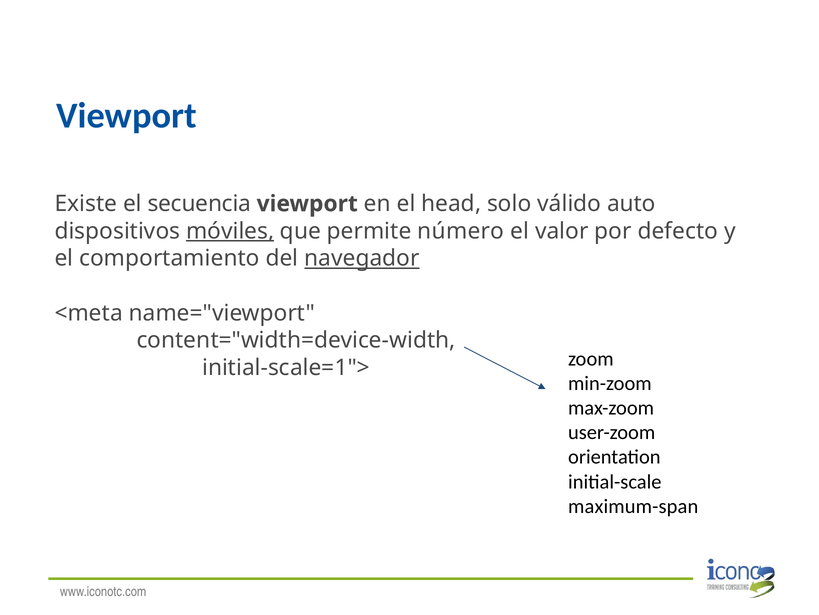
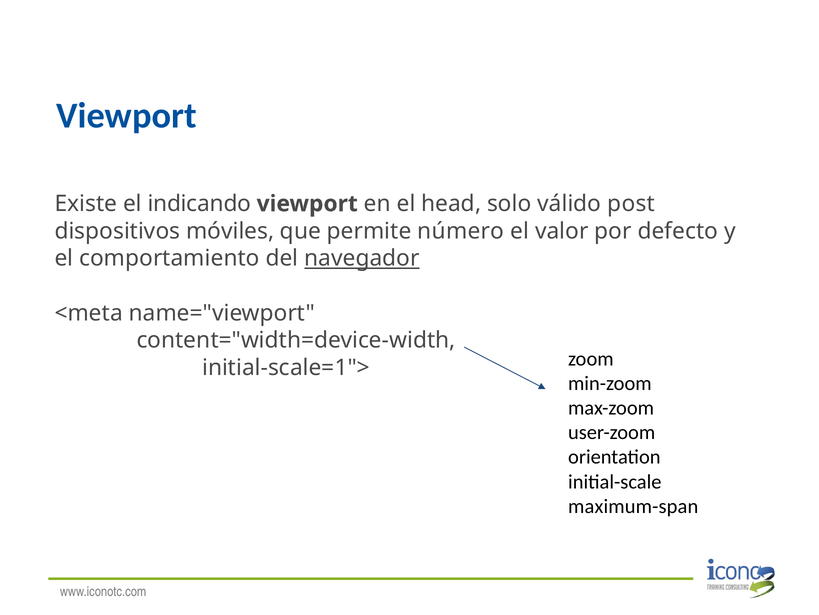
secuencia: secuencia -> indicando
auto: auto -> post
móviles underline: present -> none
